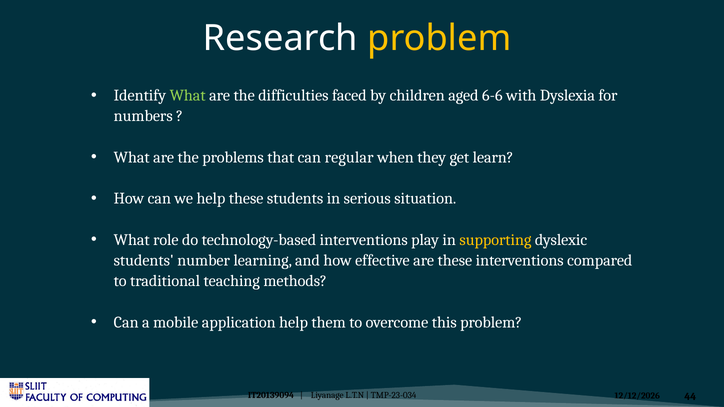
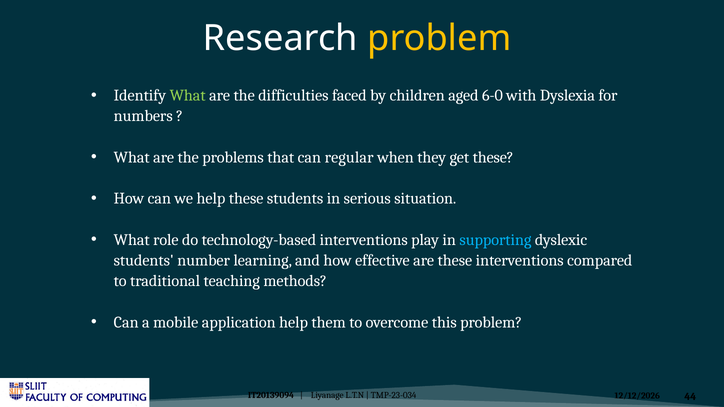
6-6: 6-6 -> 6-0
get learn: learn -> these
supporting colour: yellow -> light blue
